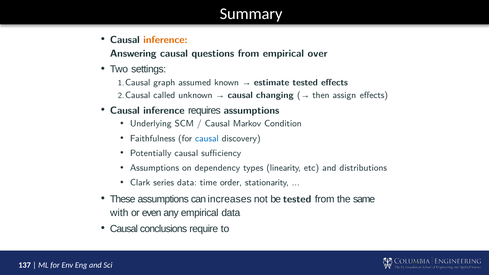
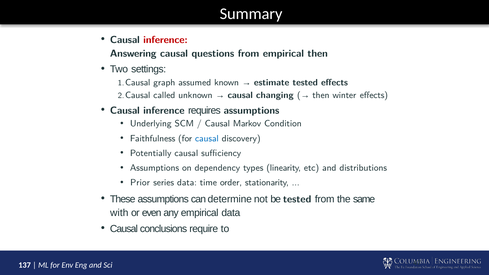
inference at (165, 40) colour: orange -> red
empirical over: over -> then
assign: assign -> winter
Clark: Clark -> Prior
increases: increases -> determine
